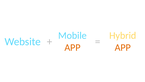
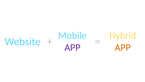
APP at (72, 47) colour: orange -> purple
